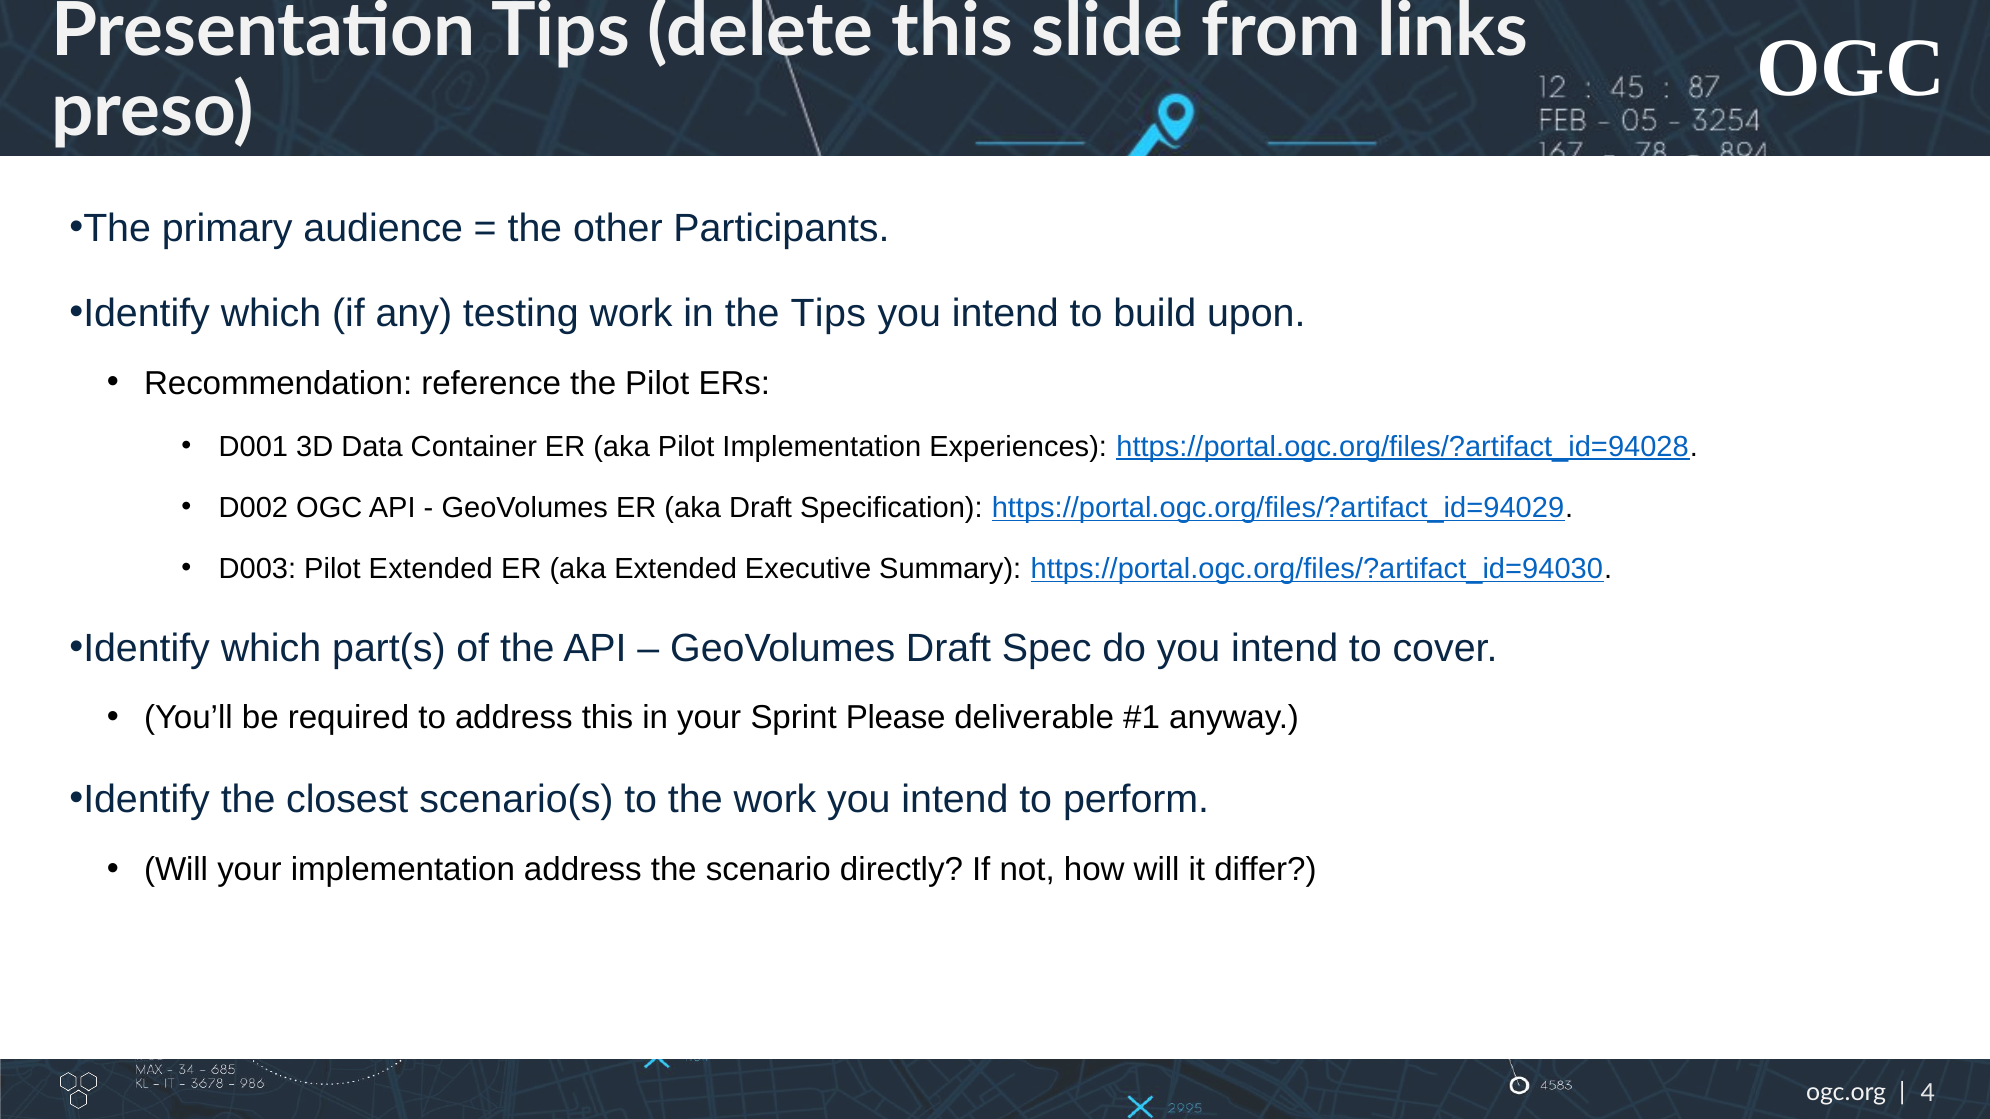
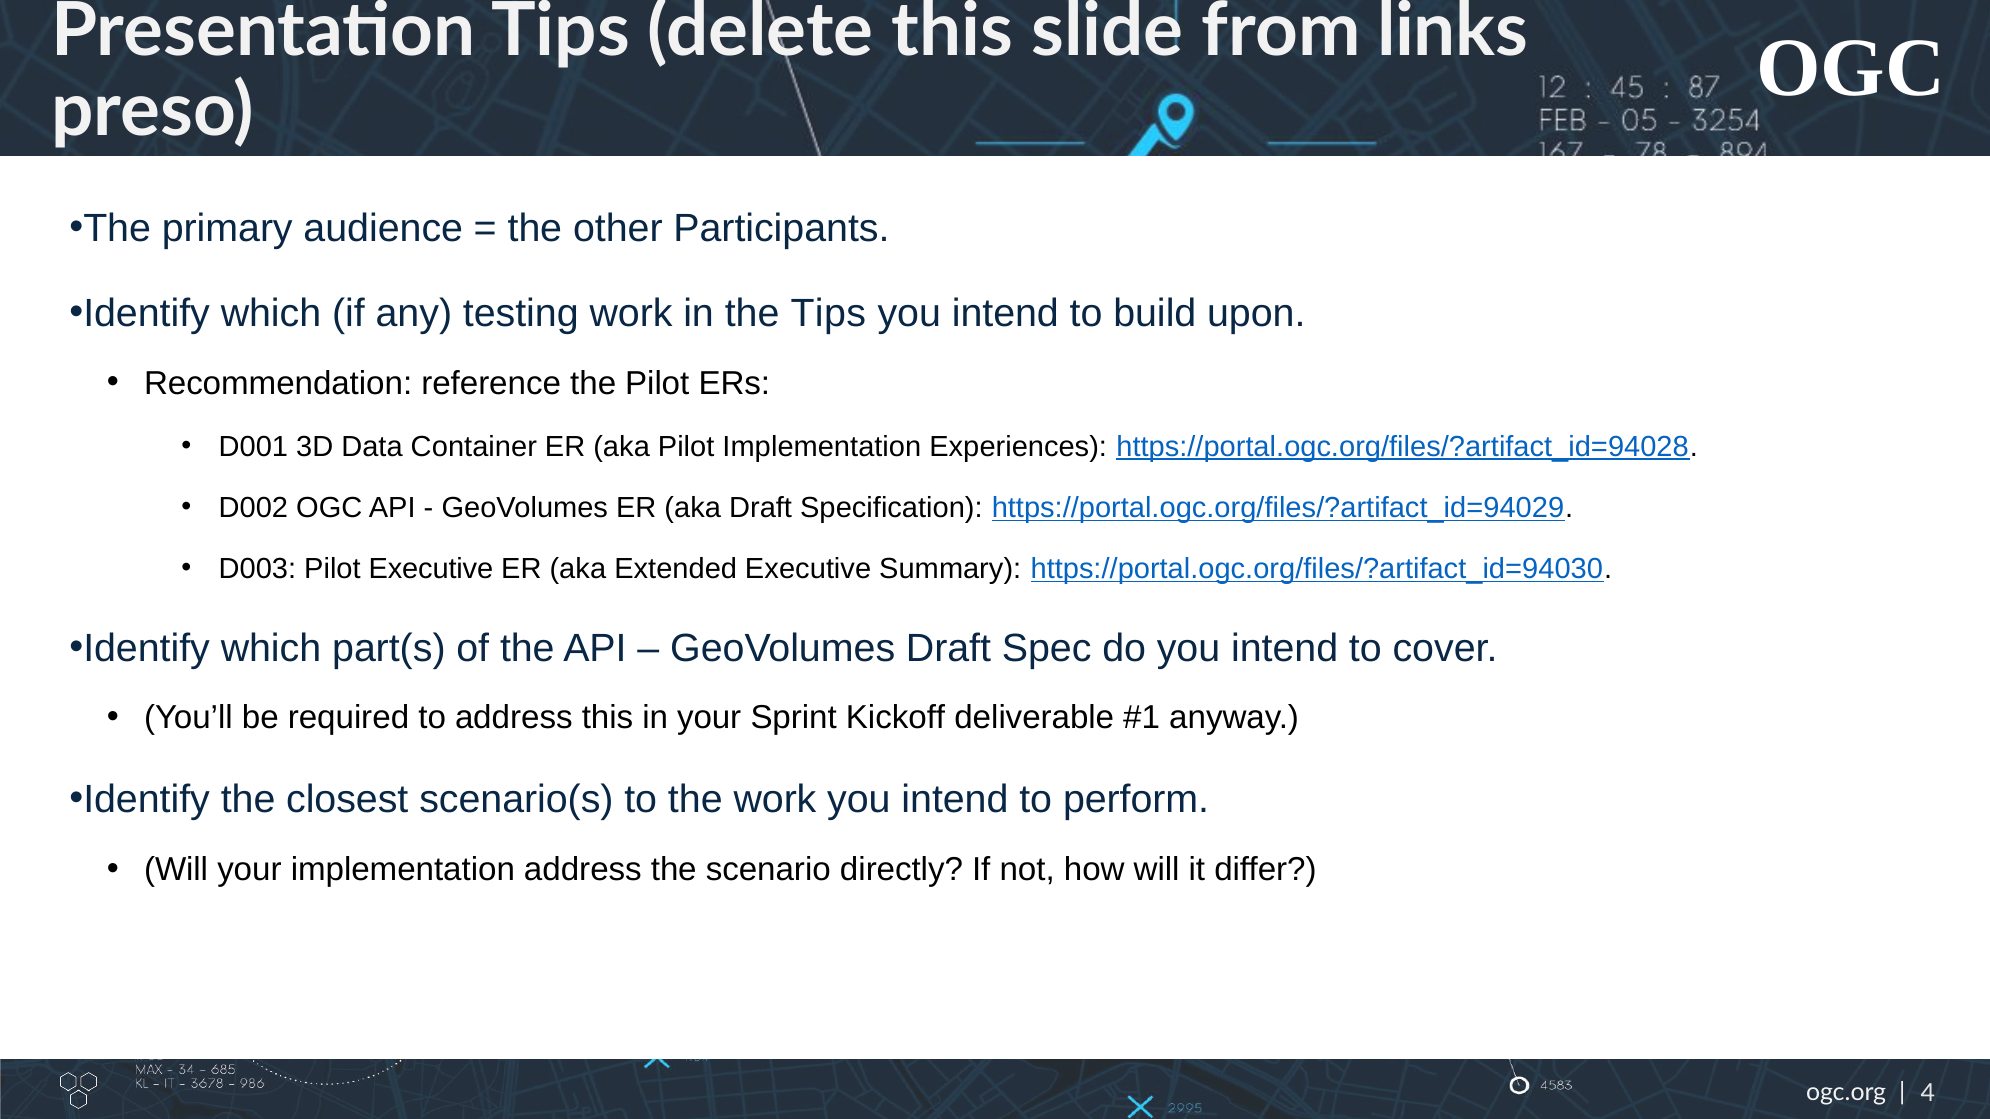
Pilot Extended: Extended -> Executive
Please: Please -> Kickoff
